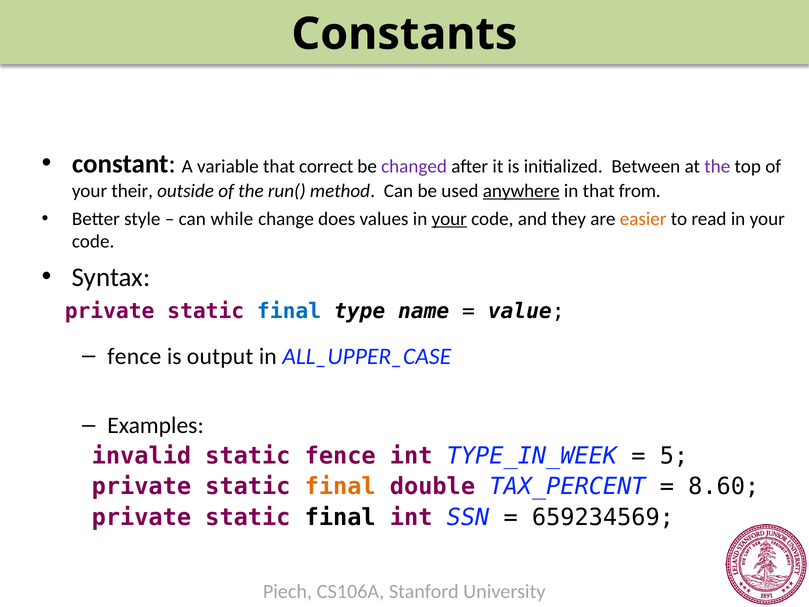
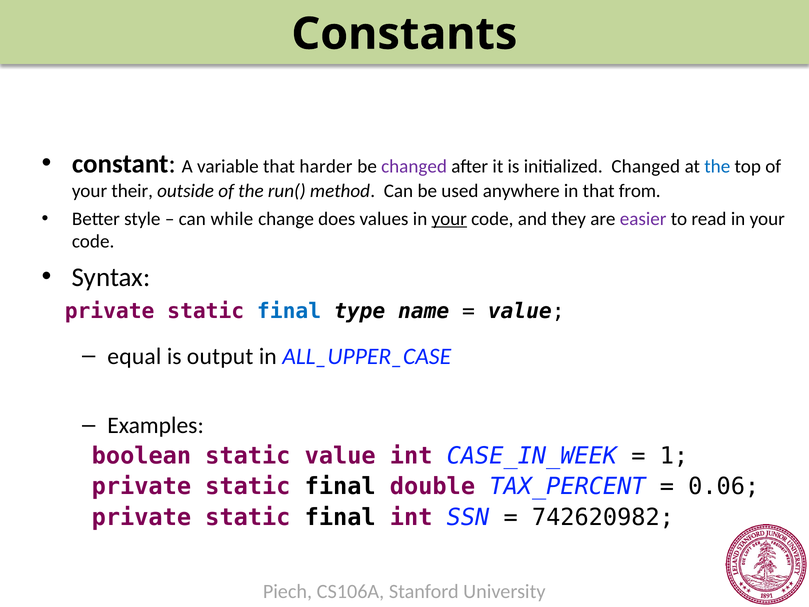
correct: correct -> harder
initialized Between: Between -> Changed
the at (717, 166) colour: purple -> blue
anywhere underline: present -> none
easier colour: orange -> purple
fence at (134, 356): fence -> equal
invalid: invalid -> boolean
static fence: fence -> value
TYPE_IN_WEEK: TYPE_IN_WEEK -> CASE_IN_WEEK
5: 5 -> 1
final at (340, 486) colour: orange -> black
8.60: 8.60 -> 0.06
659234569: 659234569 -> 742620982
